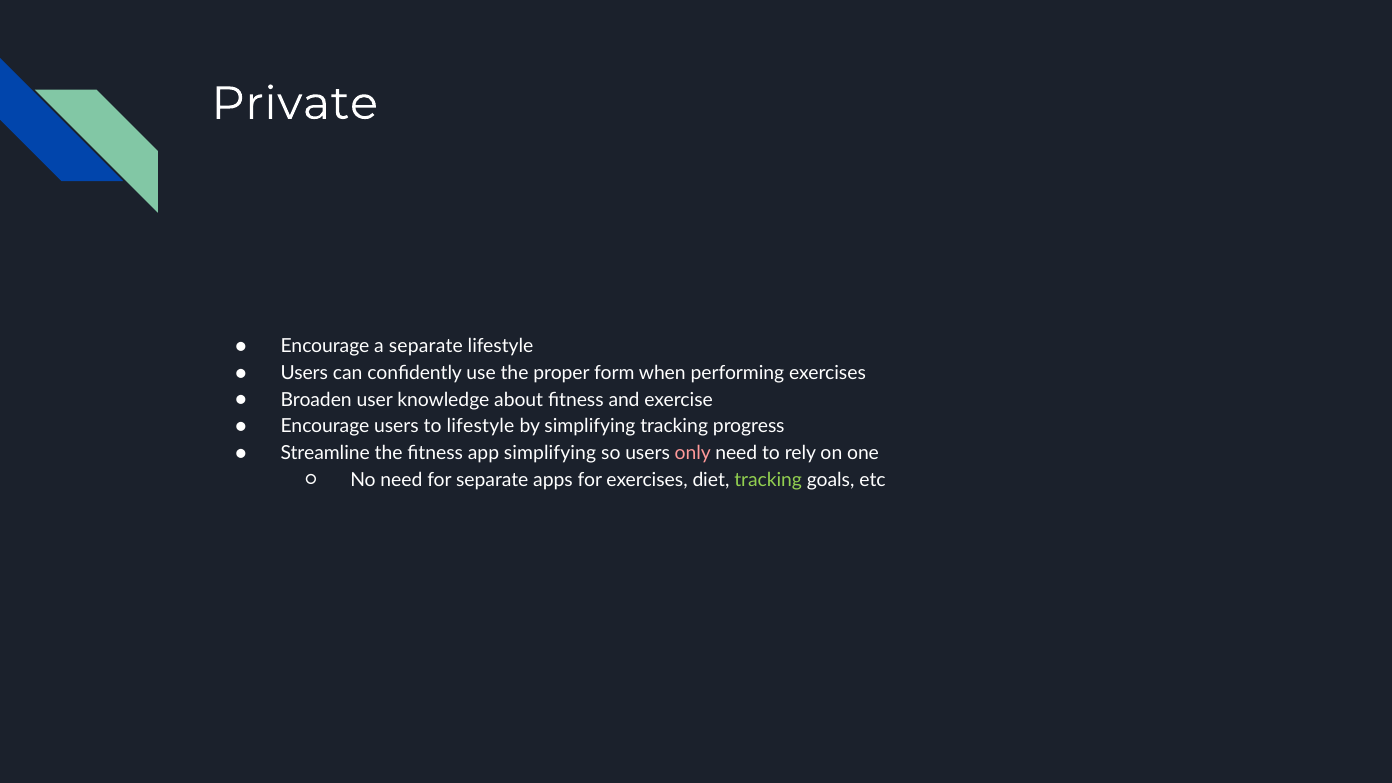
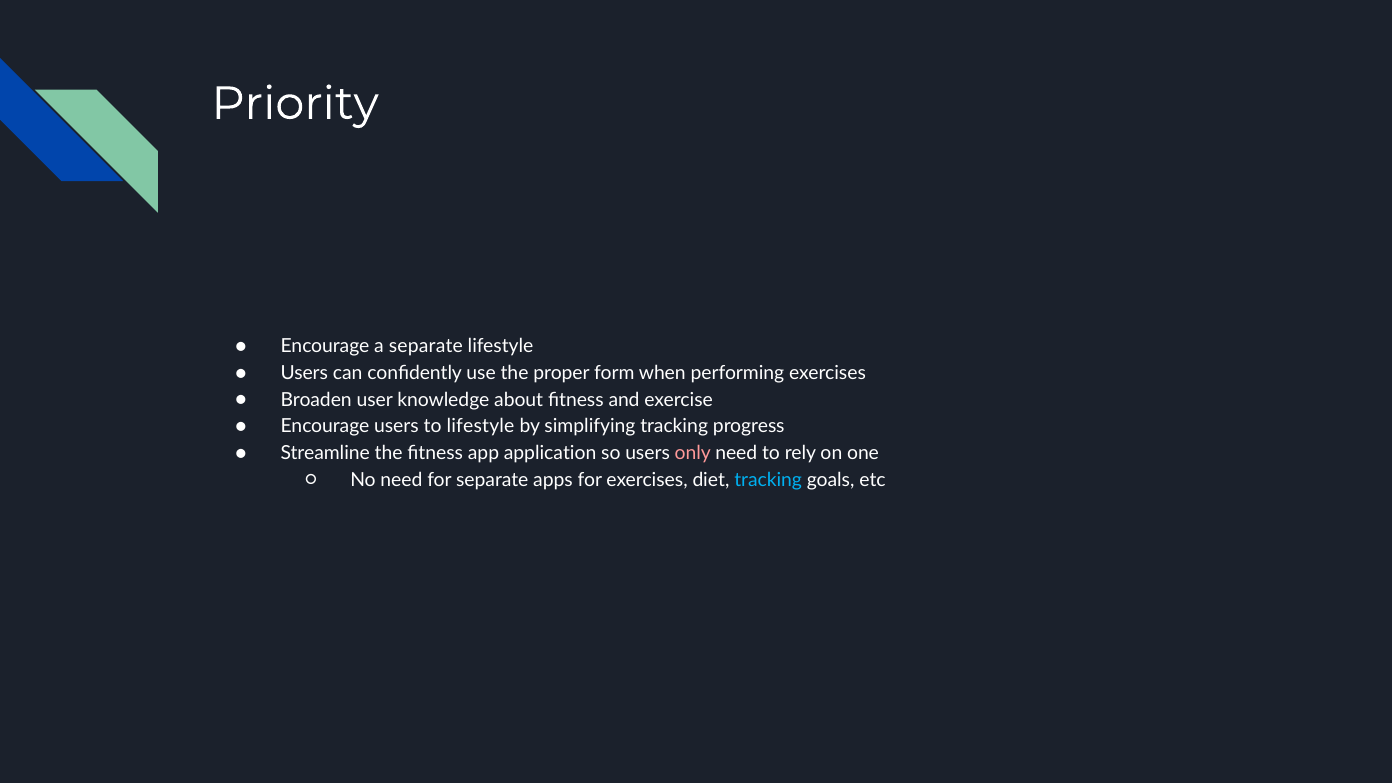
Private: Private -> Priority
app simplifying: simplifying -> application
tracking at (768, 480) colour: light green -> light blue
